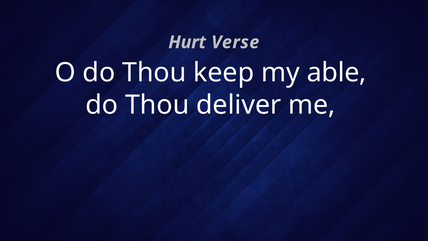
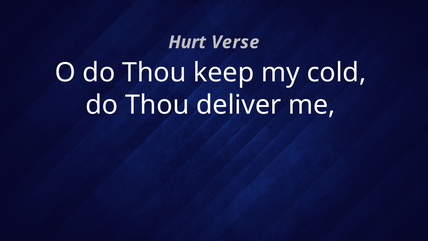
able: able -> cold
